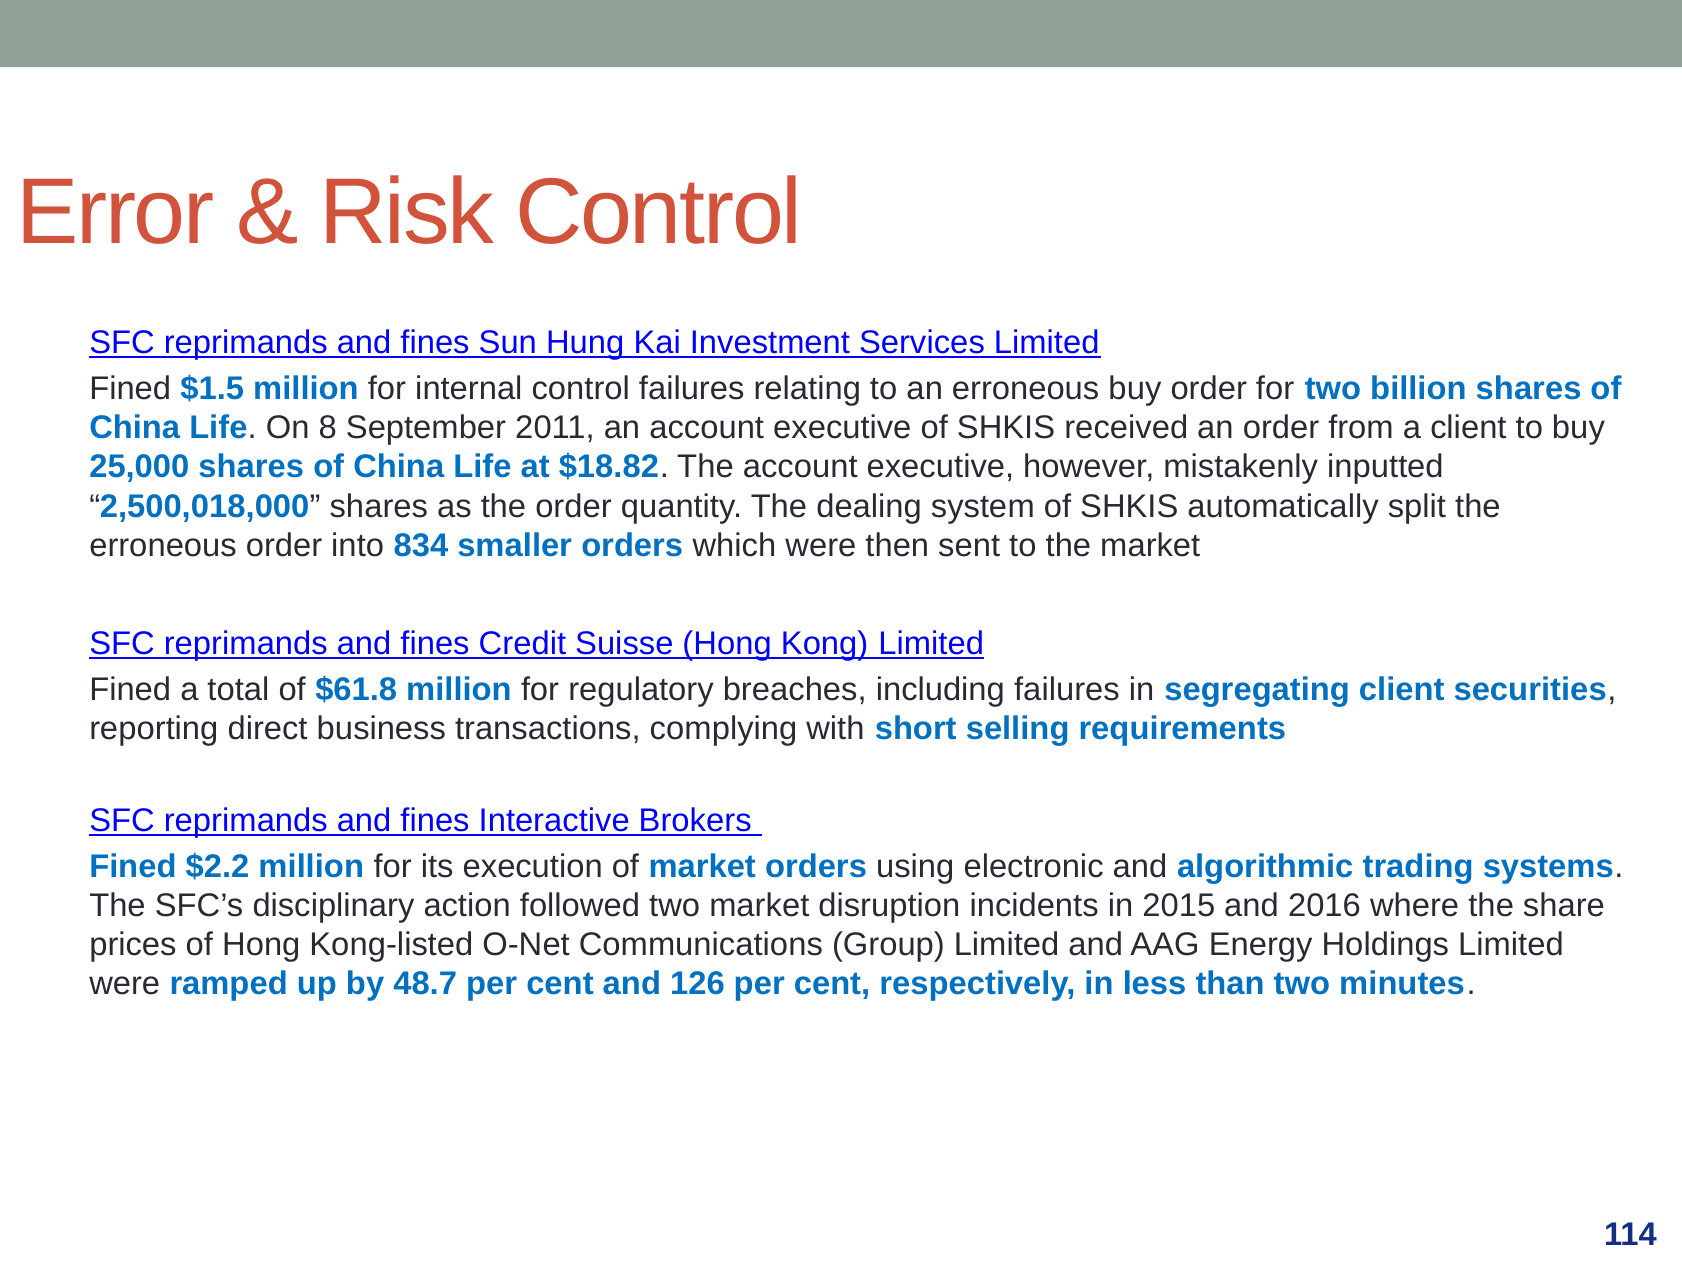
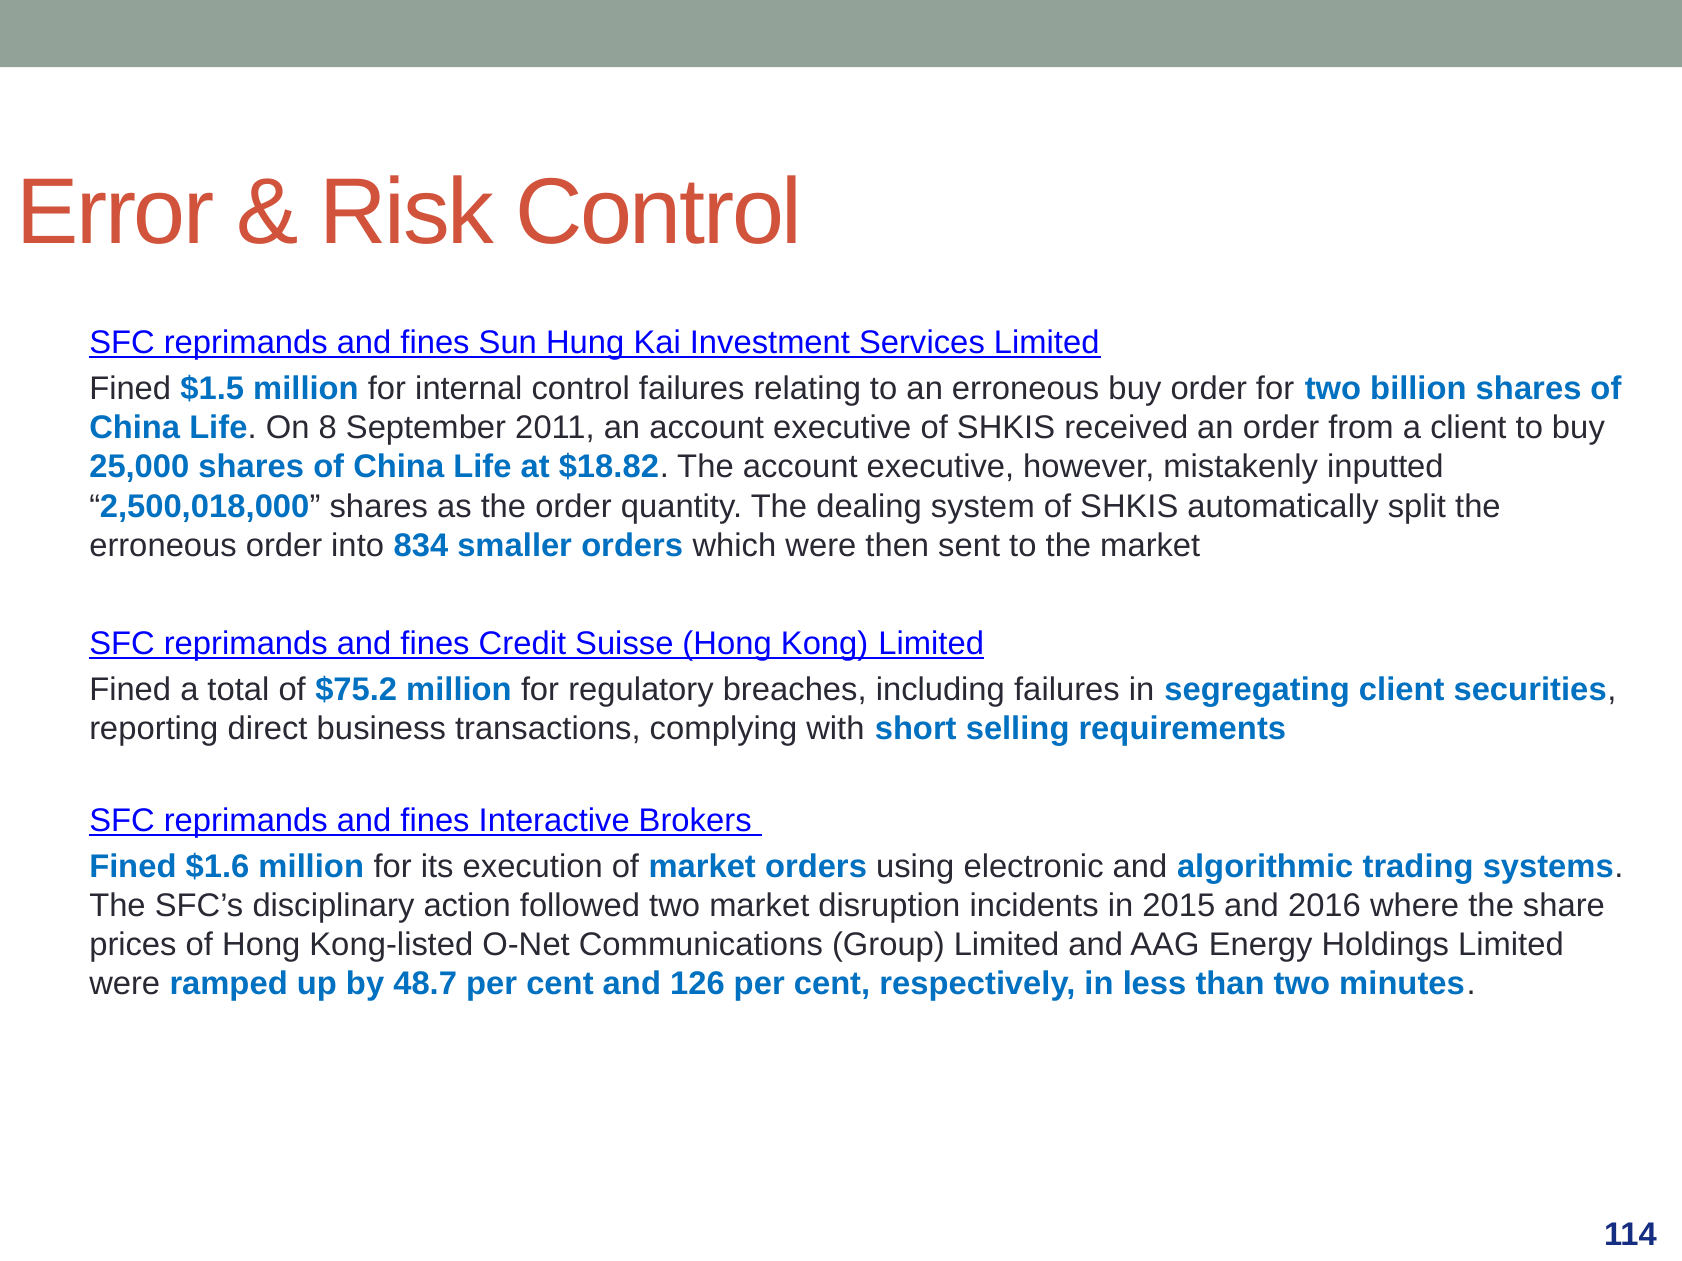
$61.8: $61.8 -> $75.2
$2.2: $2.2 -> $1.6
